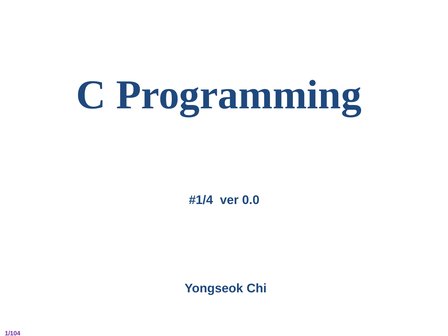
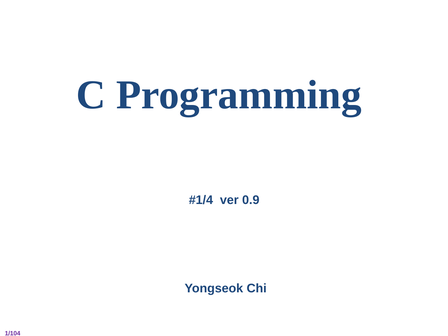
0.0: 0.0 -> 0.9
